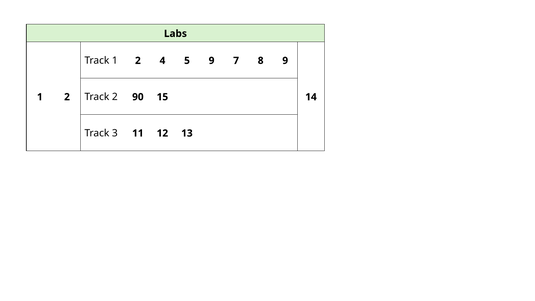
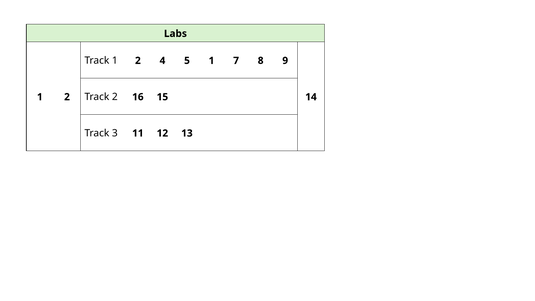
5 9: 9 -> 1
90: 90 -> 16
